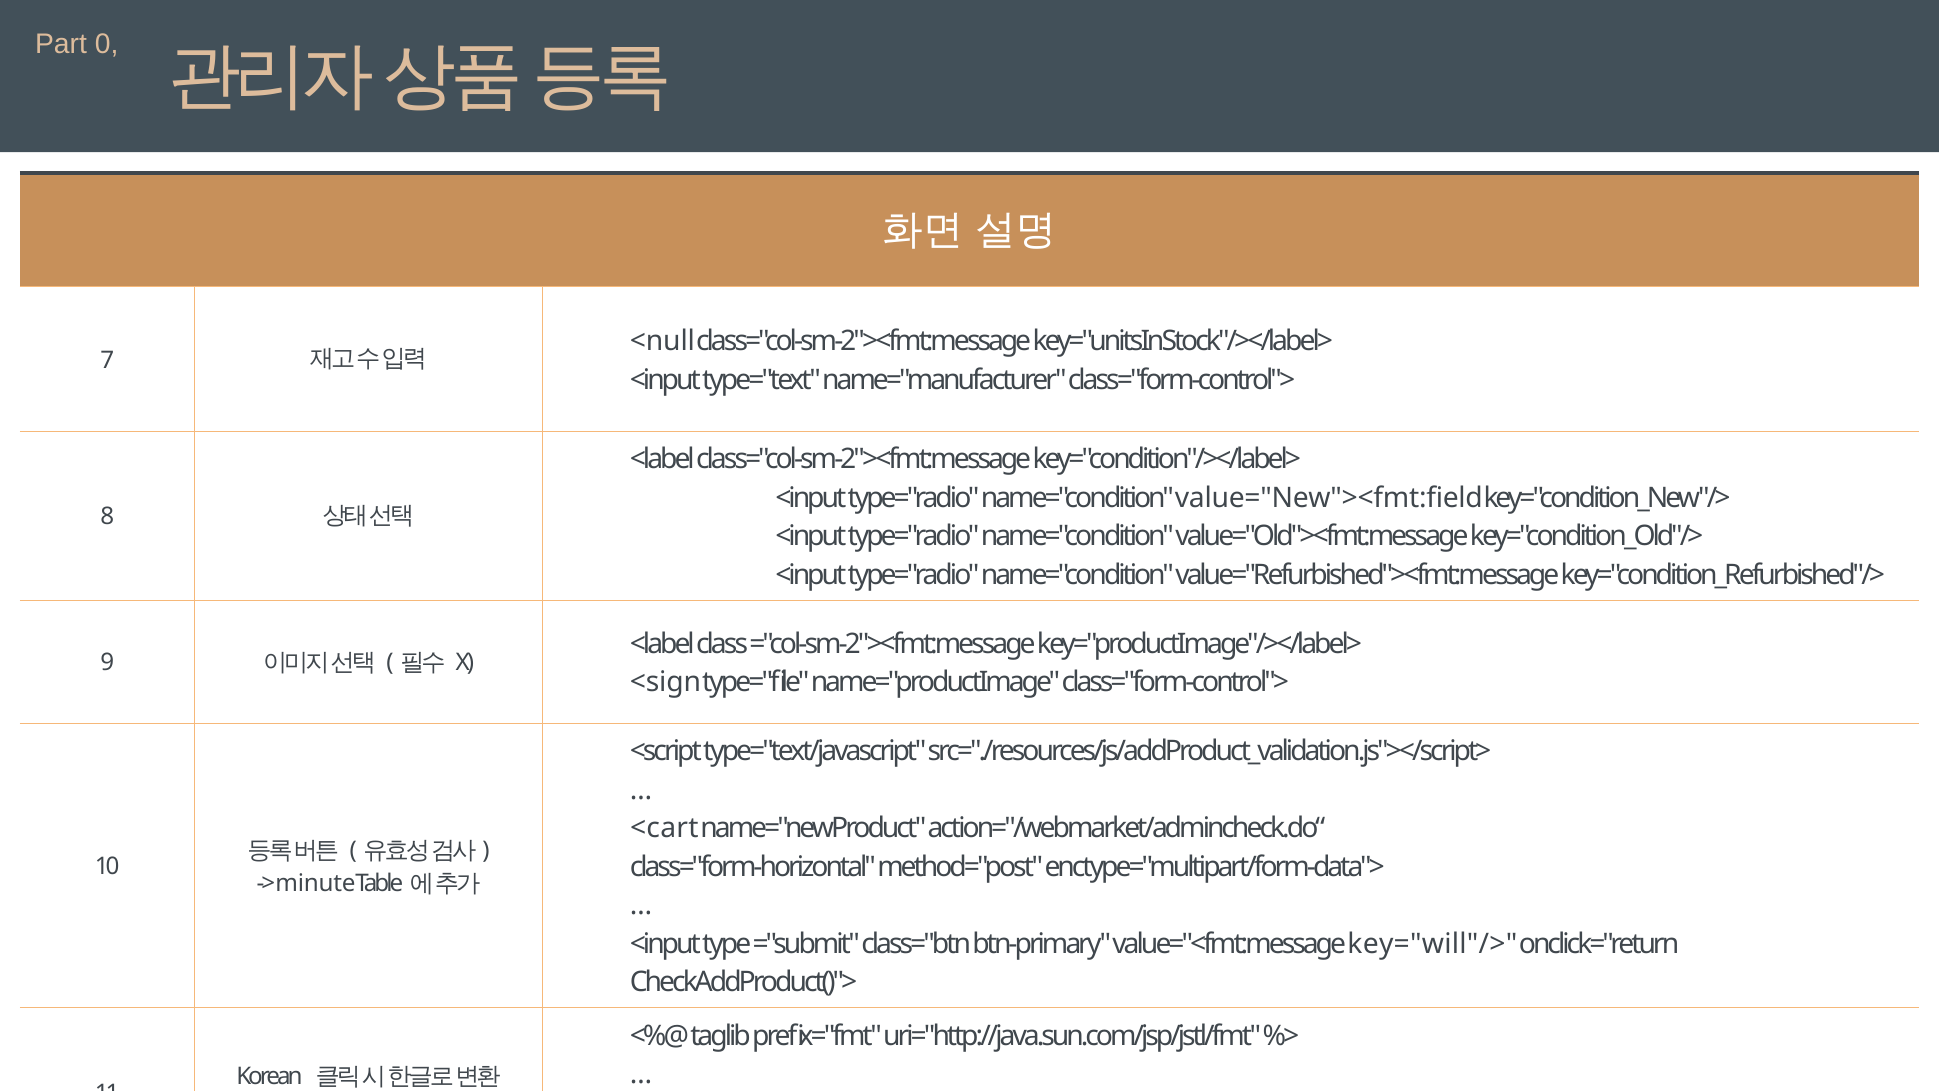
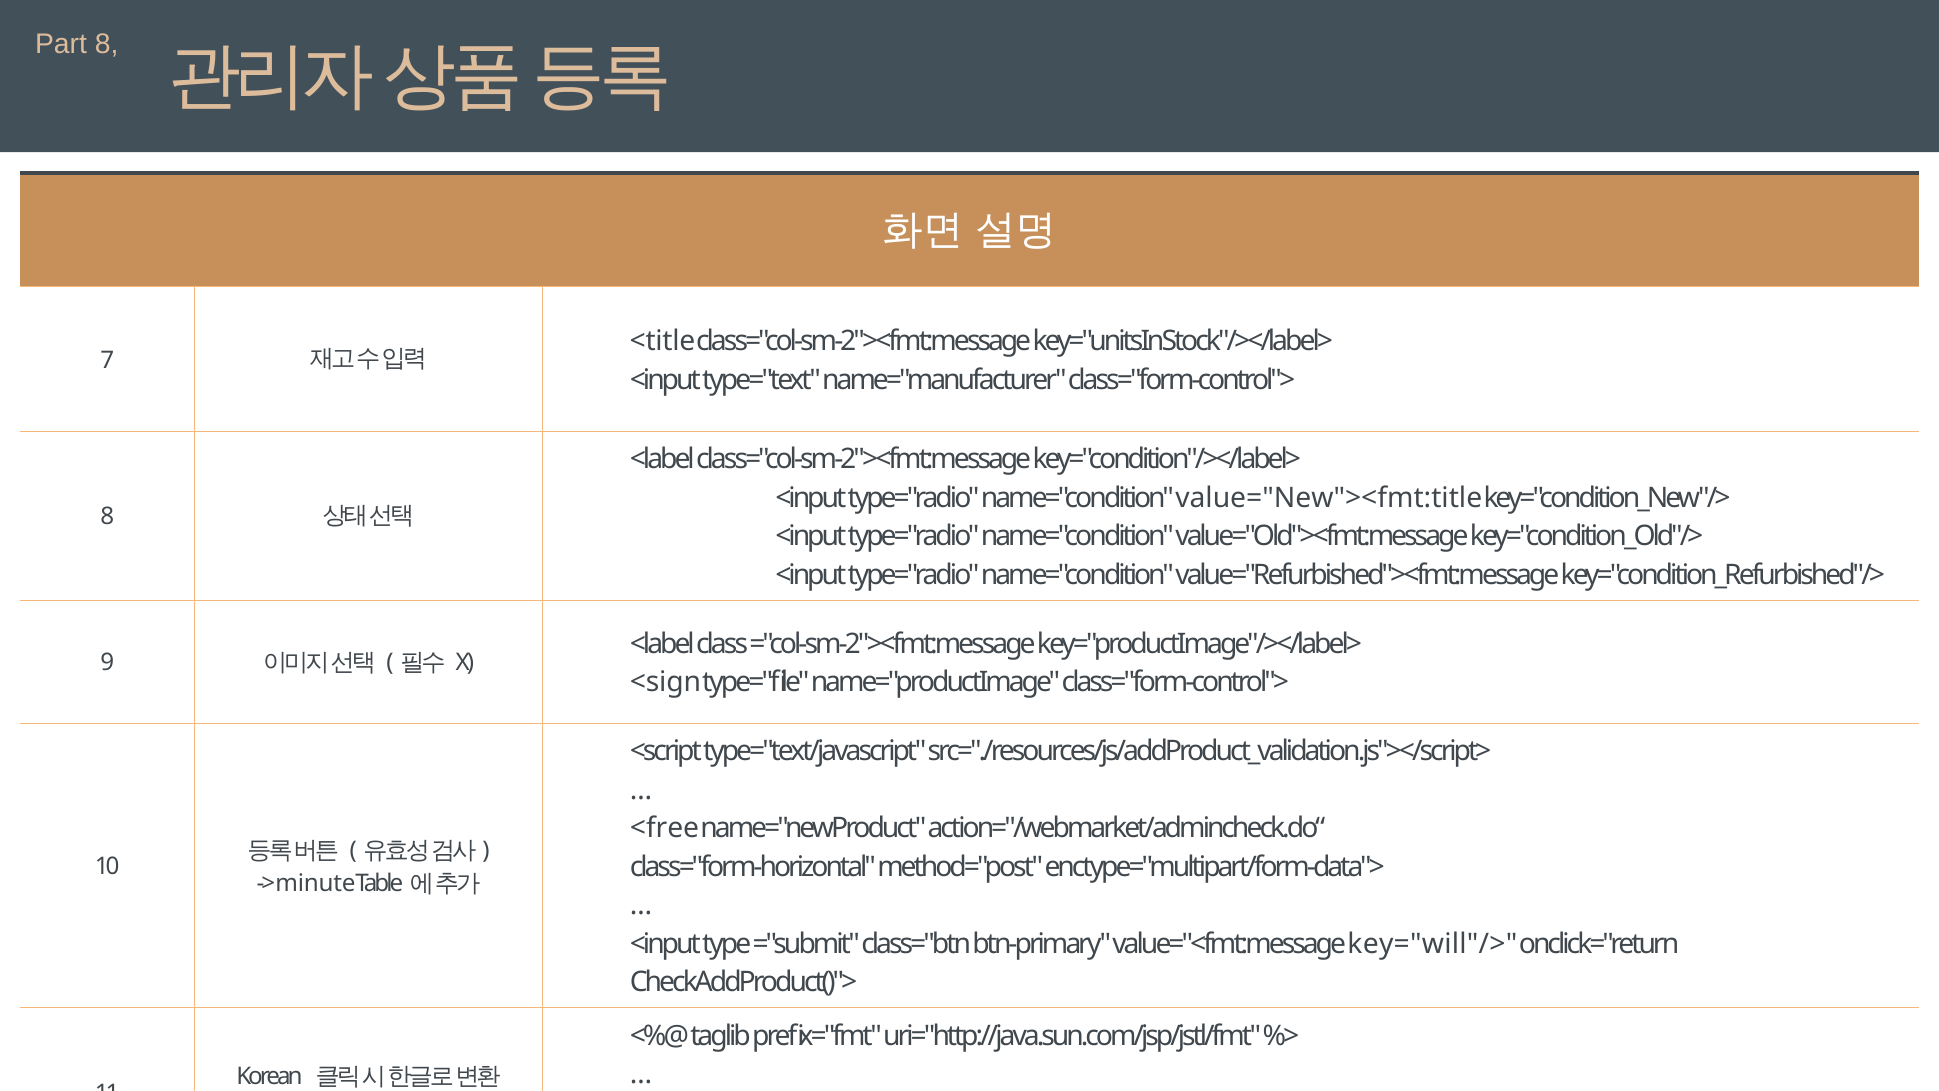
Part 0: 0 -> 8
<null: <null -> <title
value="New"><fmt:field: value="New"><fmt:field -> value="New"><fmt:title
<cart: <cart -> <free
